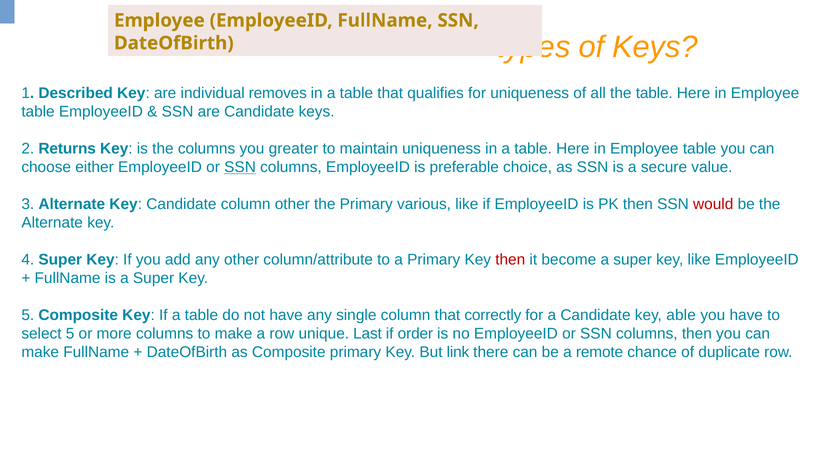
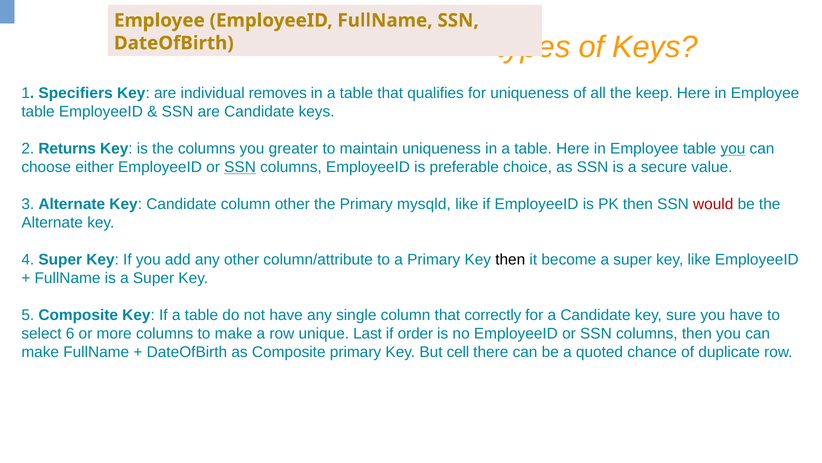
Described: Described -> Specifiers
the table: table -> keep
you at (733, 148) underline: none -> present
various: various -> mysqld
then at (510, 259) colour: red -> black
able: able -> sure
select 5: 5 -> 6
link: link -> cell
remote: remote -> quoted
